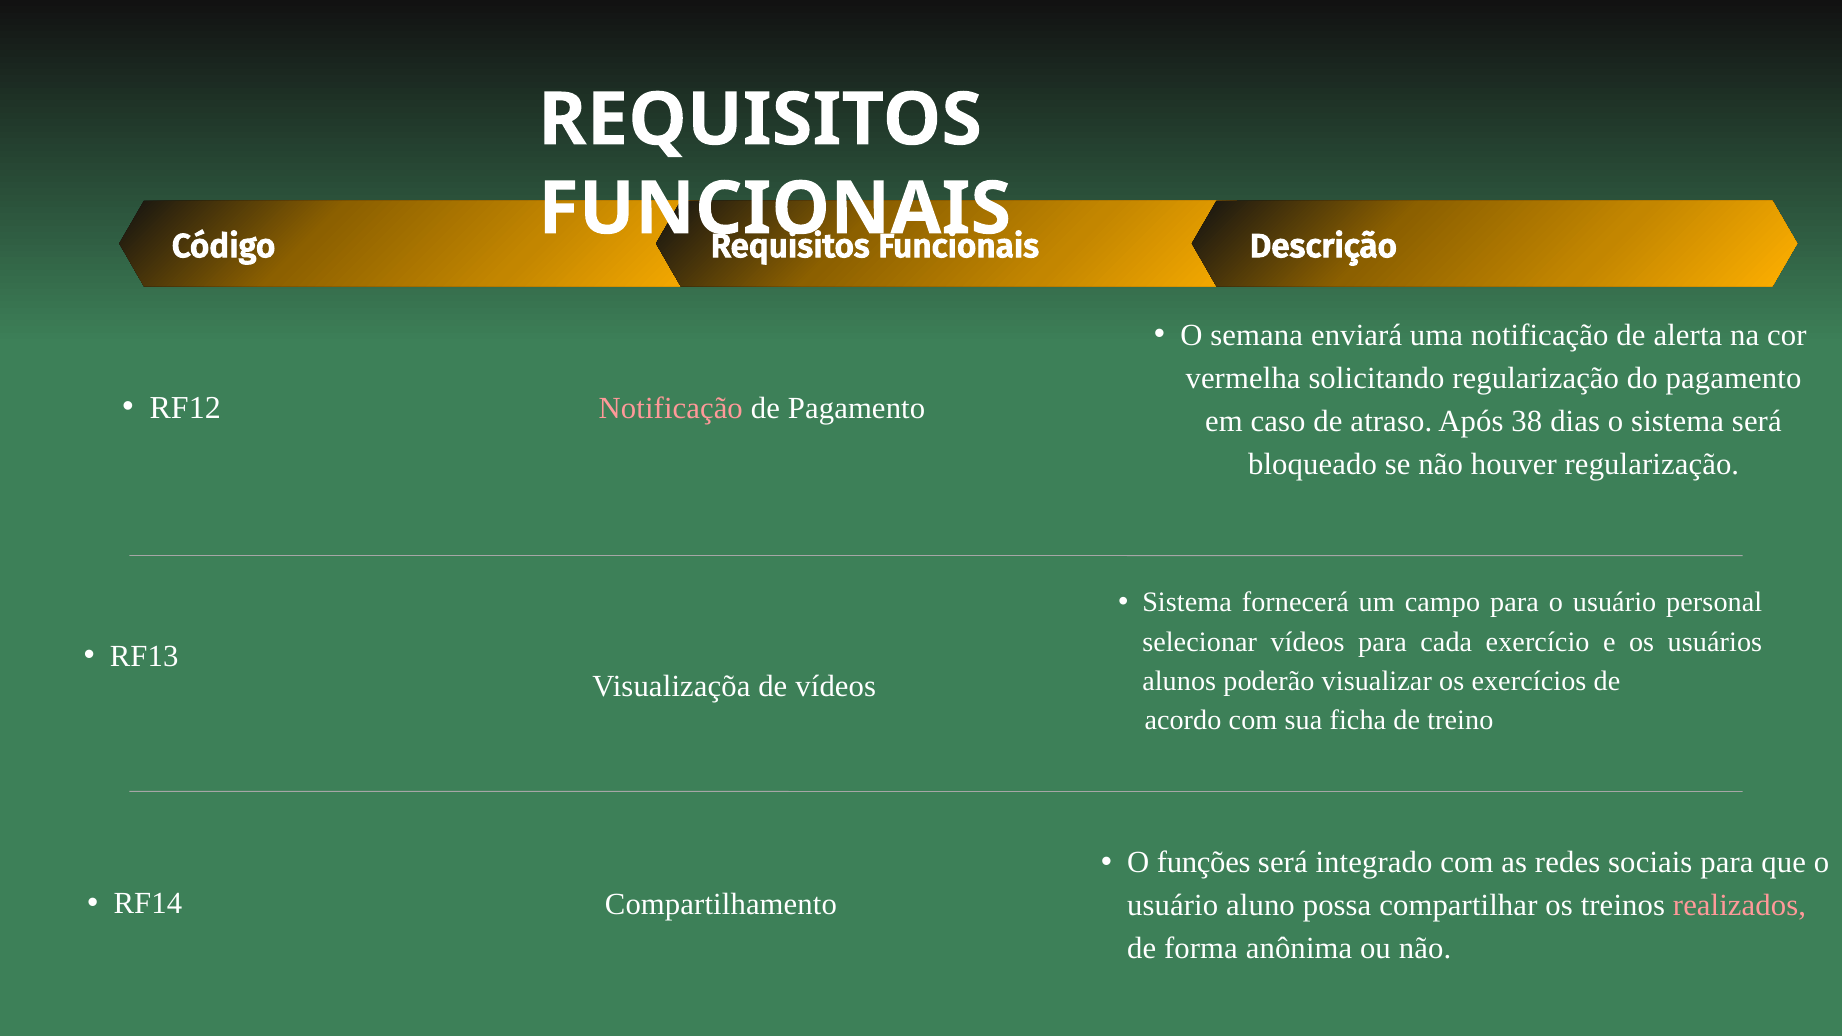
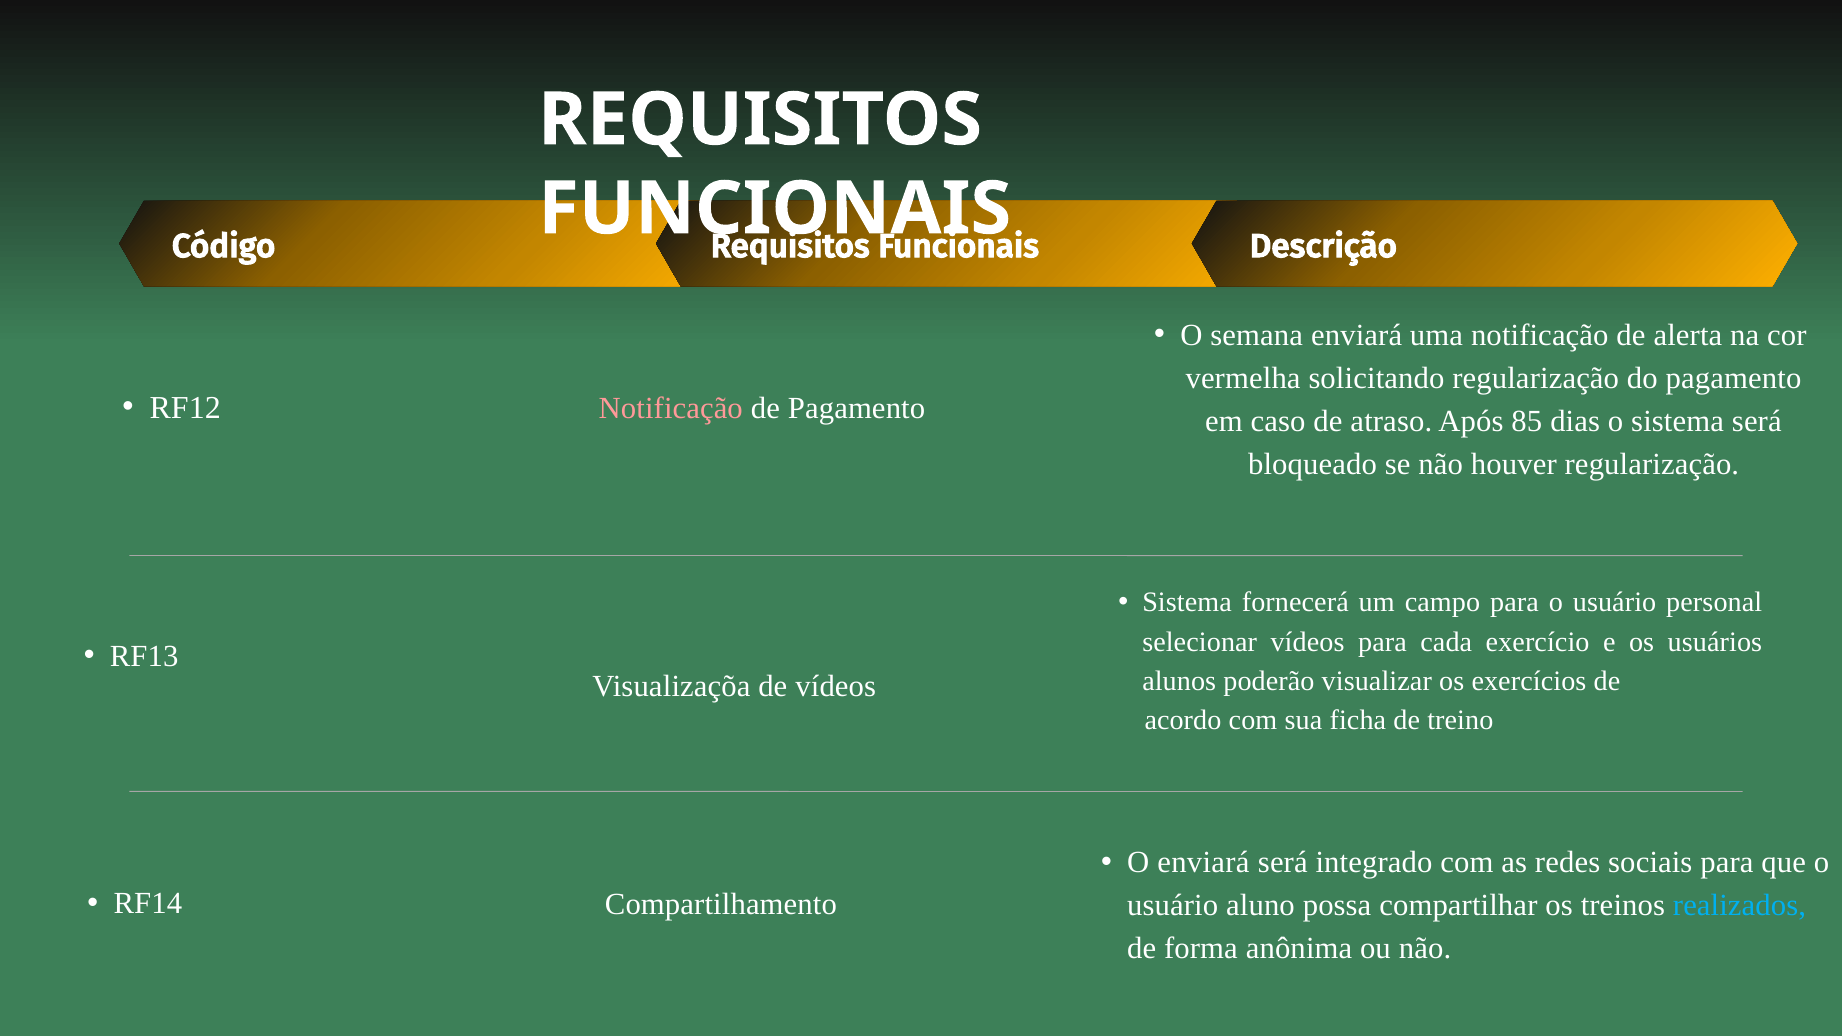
38: 38 -> 85
O funções: funções -> enviará
realizados colour: pink -> light blue
